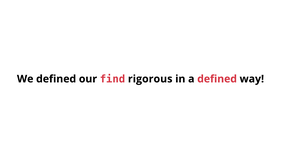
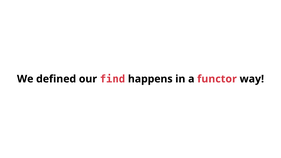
rigorous: rigorous -> happens
a defined: defined -> functor
